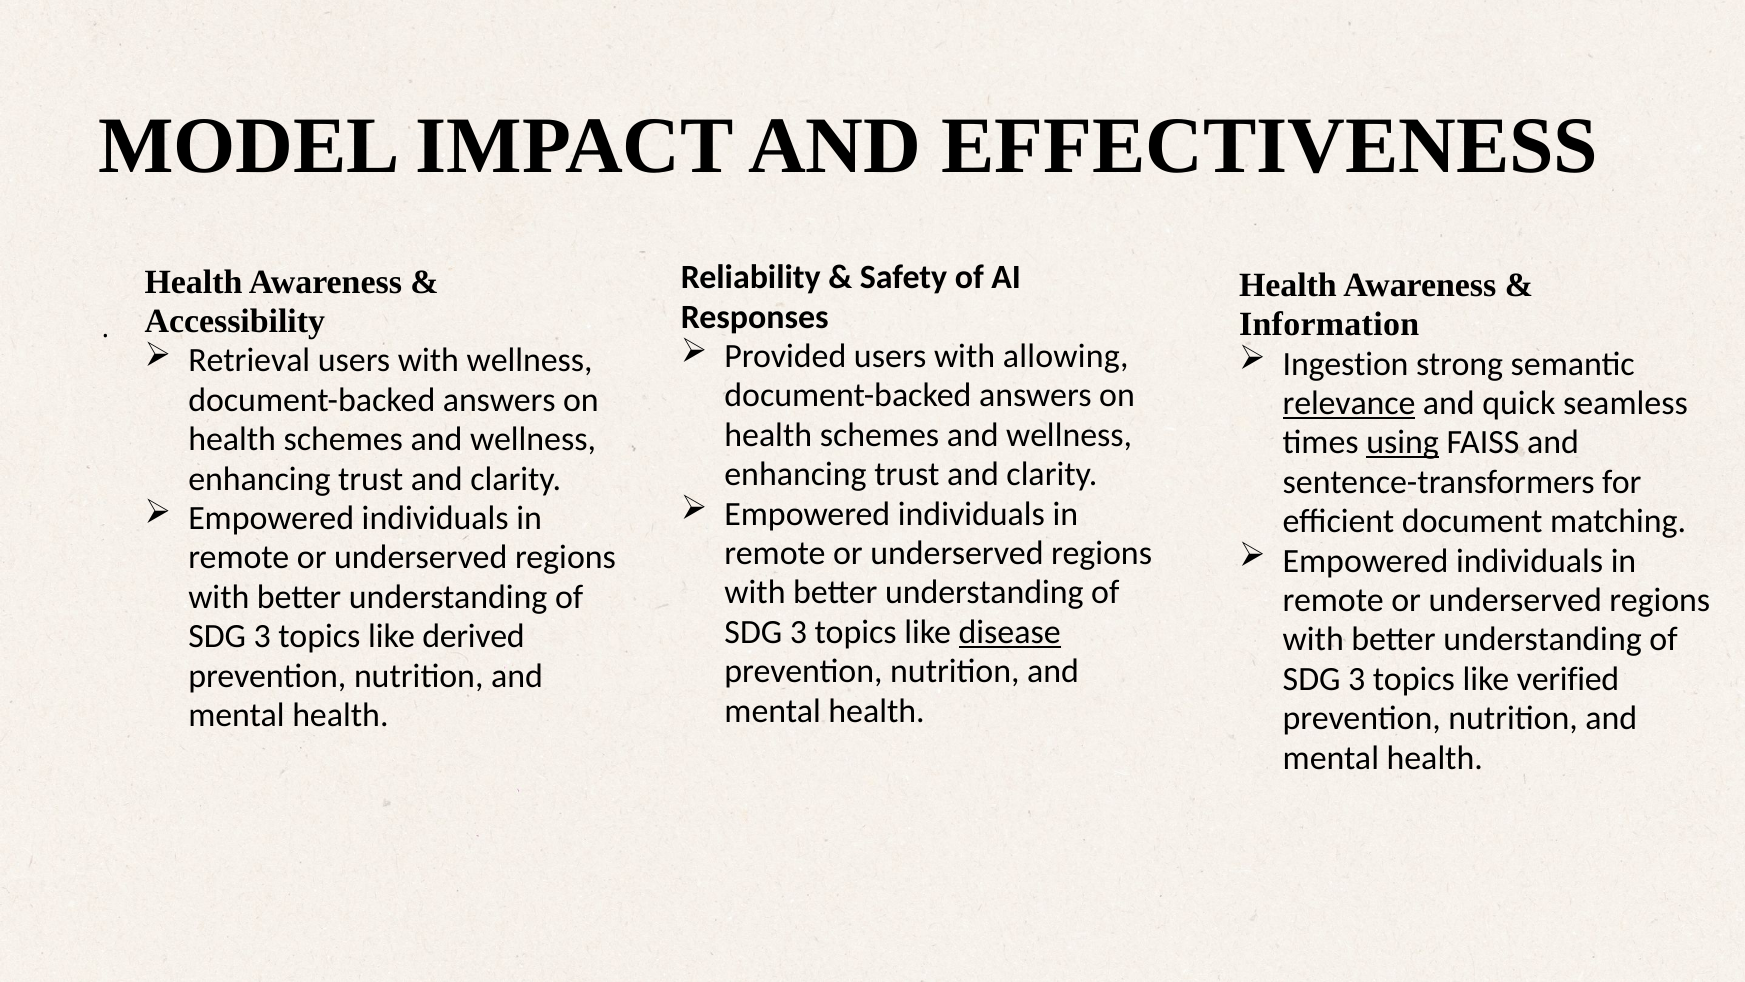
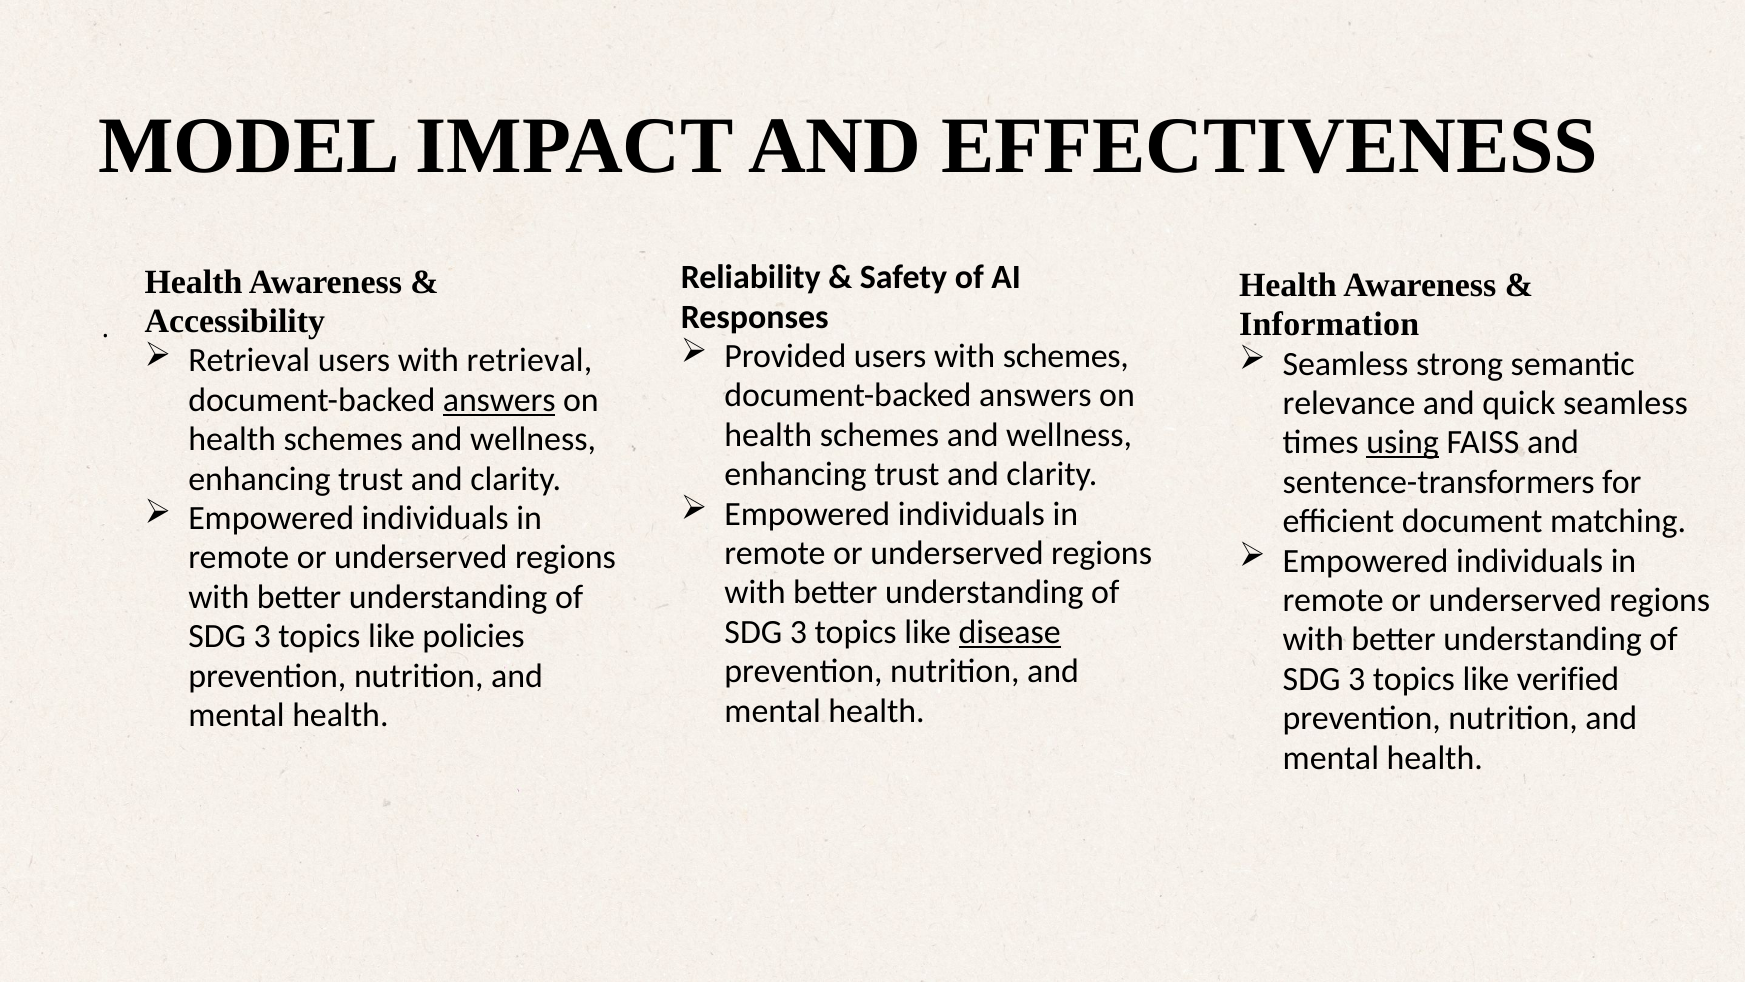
with allowing: allowing -> schemes
with wellness: wellness -> retrieval
Ingestion at (1346, 364): Ingestion -> Seamless
answers at (499, 400) underline: none -> present
relevance underline: present -> none
derived: derived -> policies
